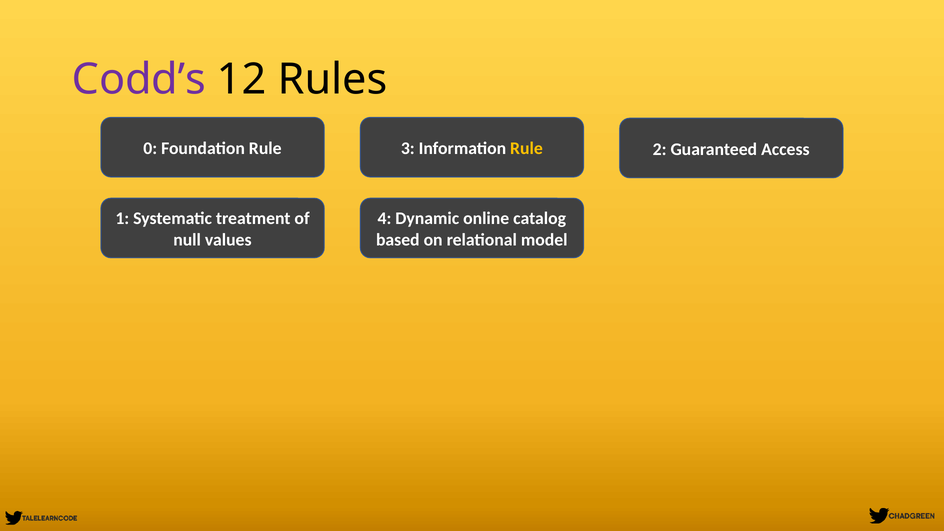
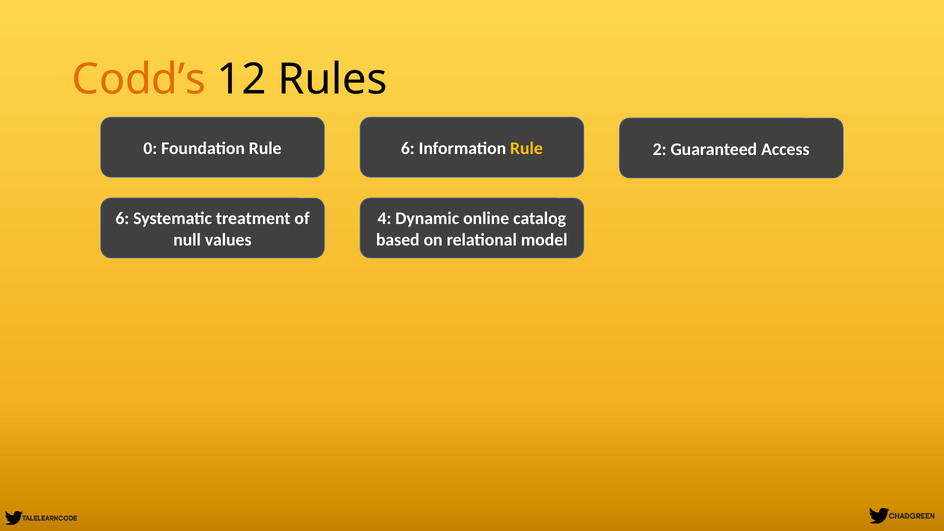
Codd’s colour: purple -> orange
Rule 3: 3 -> 6
1 at (122, 219): 1 -> 6
